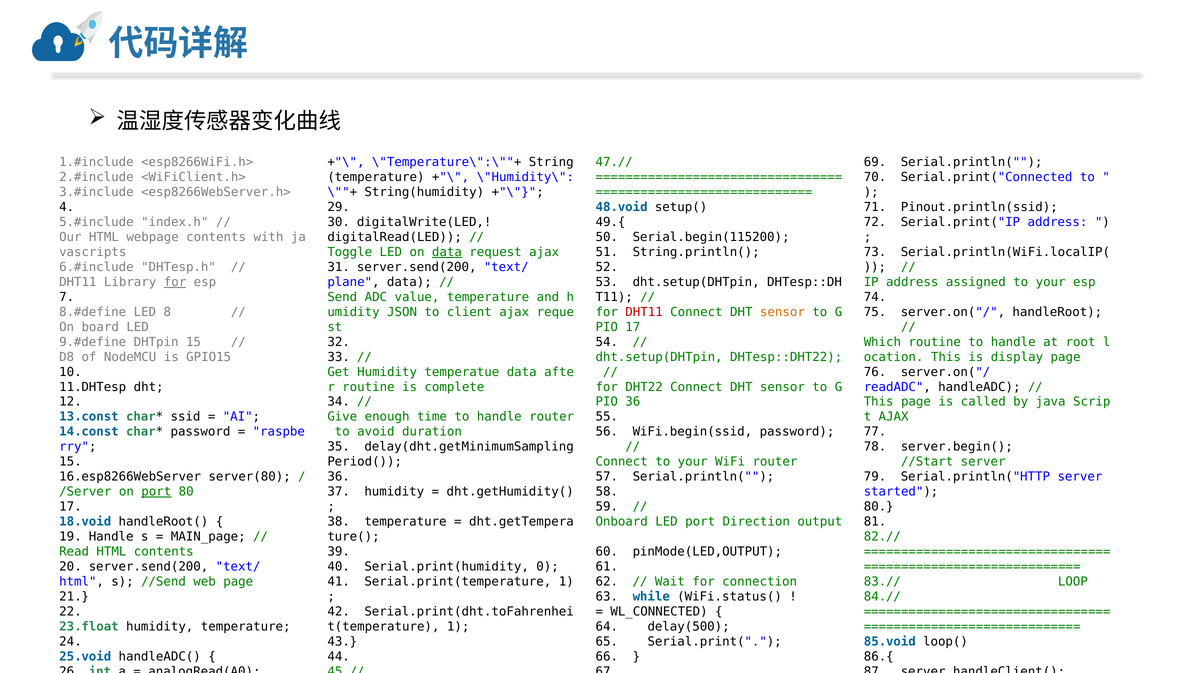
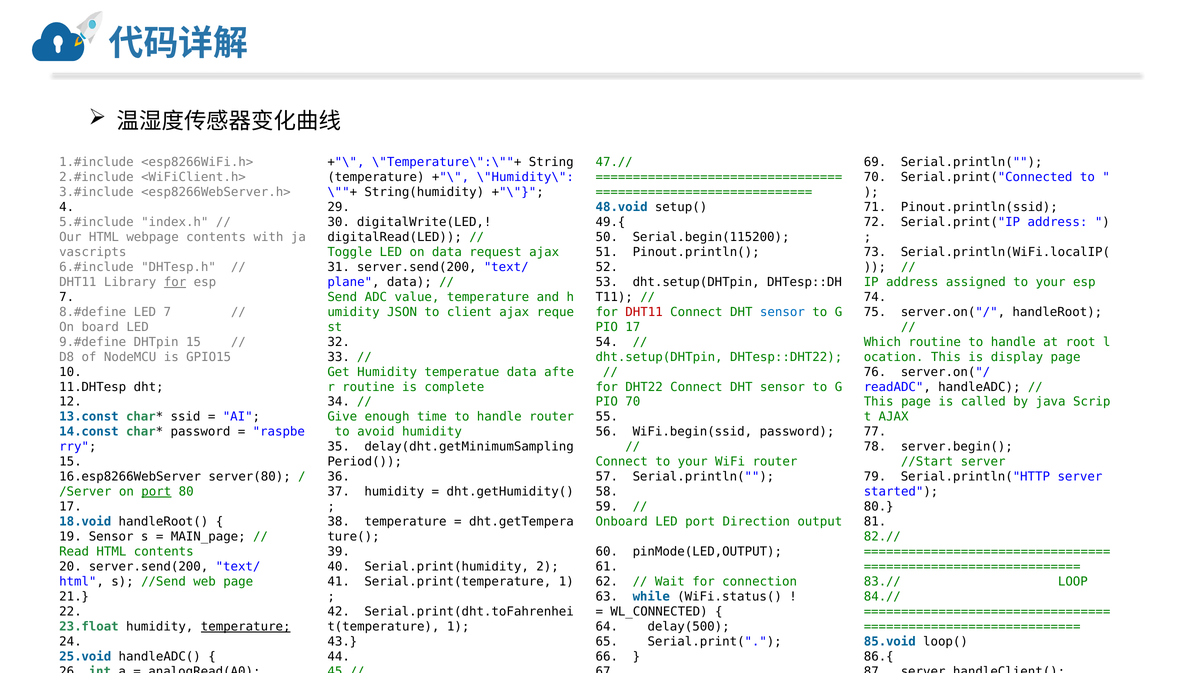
data at (447, 252) underline: present -> none
String.println(: String.println( -> Pinout.println(
LED 8: 8 -> 7
sensor at (782, 312) colour: orange -> blue
36 at (633, 402): 36 -> 70
avoid duration: duration -> humidity
Handle at (111, 536): Handle -> Sensor
0: 0 -> 2
temperature at (246, 626) underline: none -> present
